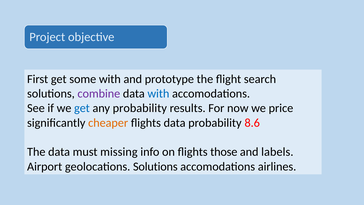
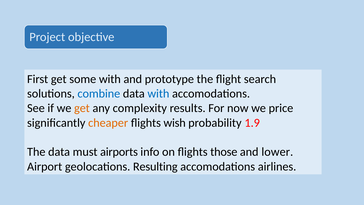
combine colour: purple -> blue
get at (82, 108) colour: blue -> orange
any probability: probability -> complexity
flights data: data -> wish
8.6: 8.6 -> 1.9
missing: missing -> airports
labels: labels -> lower
geolocations Solutions: Solutions -> Resulting
